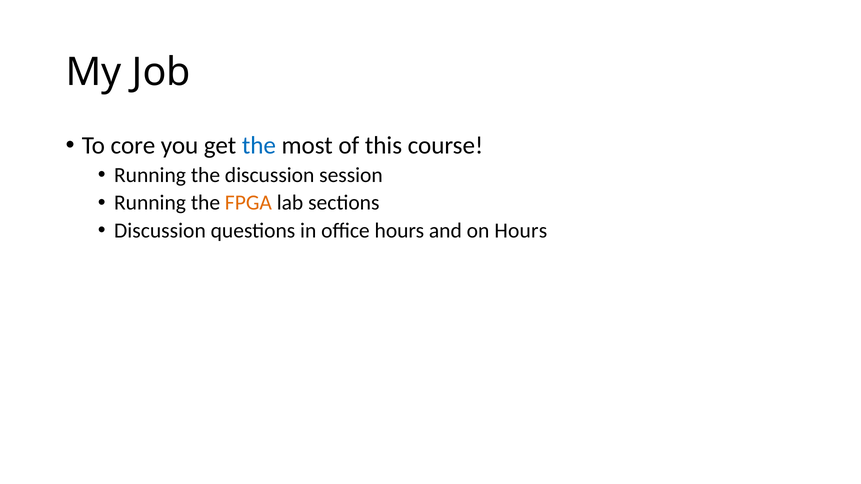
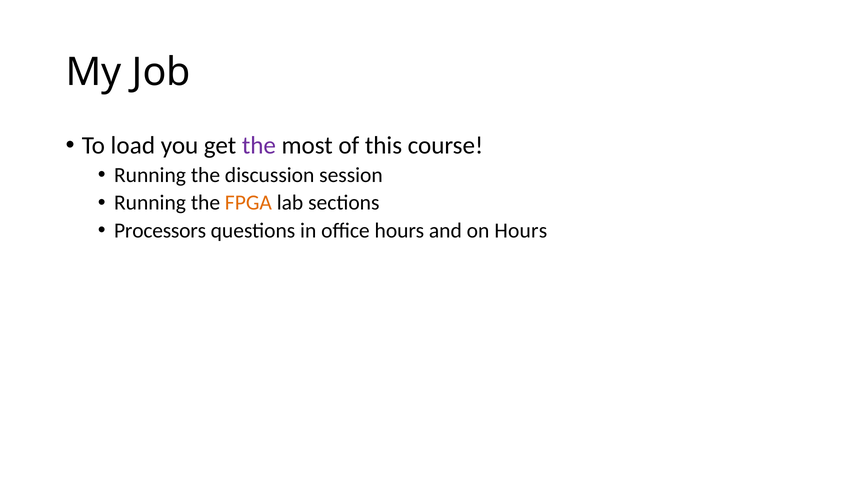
core: core -> load
the at (259, 146) colour: blue -> purple
Discussion at (160, 231): Discussion -> Processors
